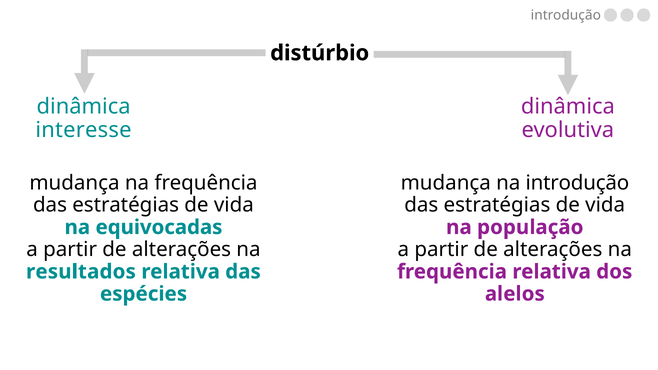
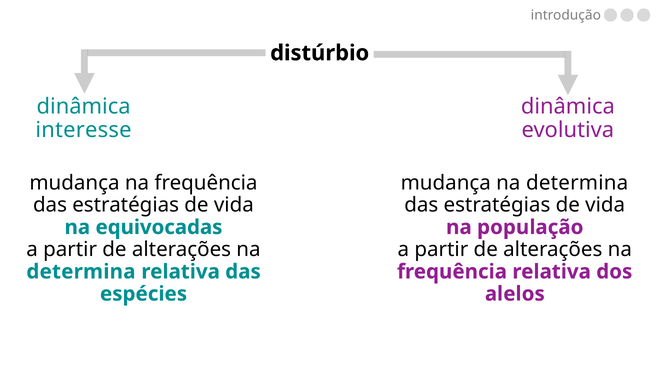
mudança na introdução: introdução -> determina
resultados at (81, 272): resultados -> determina
